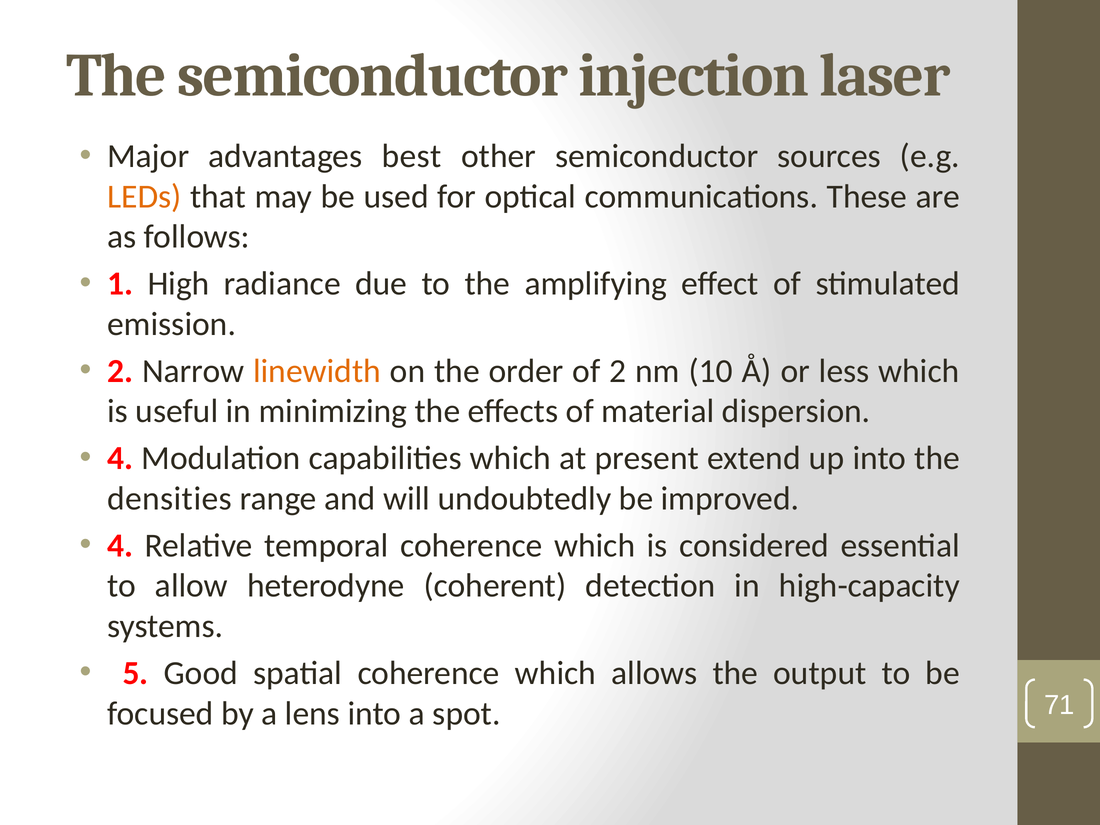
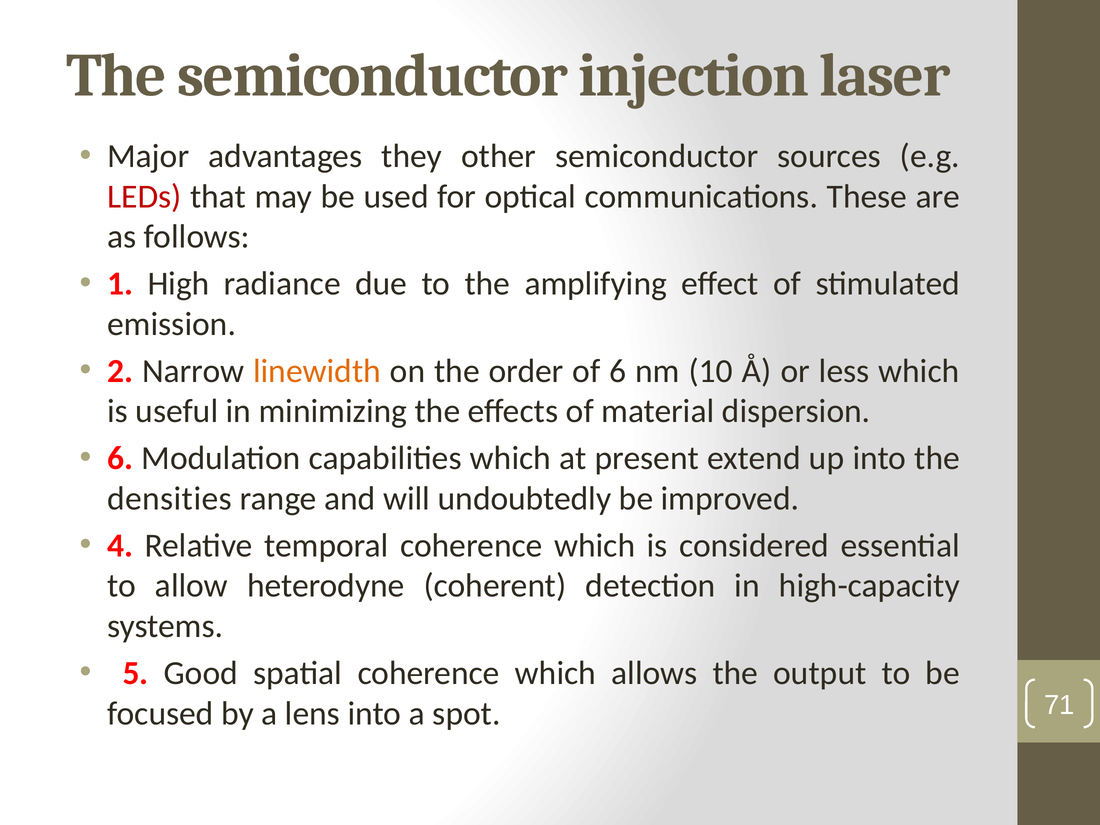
best: best -> they
LEDs colour: orange -> red
of 2: 2 -> 6
4 at (120, 458): 4 -> 6
